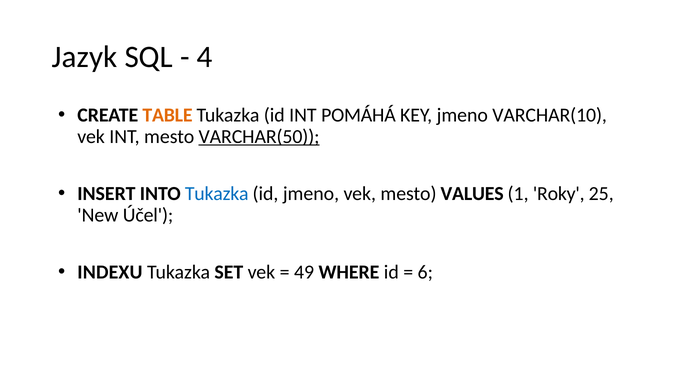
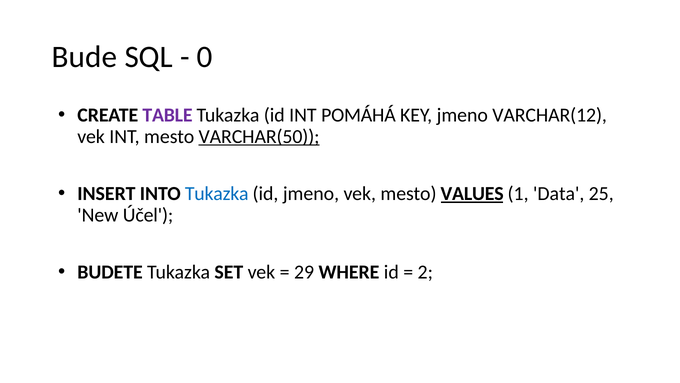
Jazyk: Jazyk -> Bude
4: 4 -> 0
TABLE colour: orange -> purple
VARCHAR(10: VARCHAR(10 -> VARCHAR(12
VALUES underline: none -> present
Roky: Roky -> Data
INDEXU: INDEXU -> BUDETE
49: 49 -> 29
6: 6 -> 2
